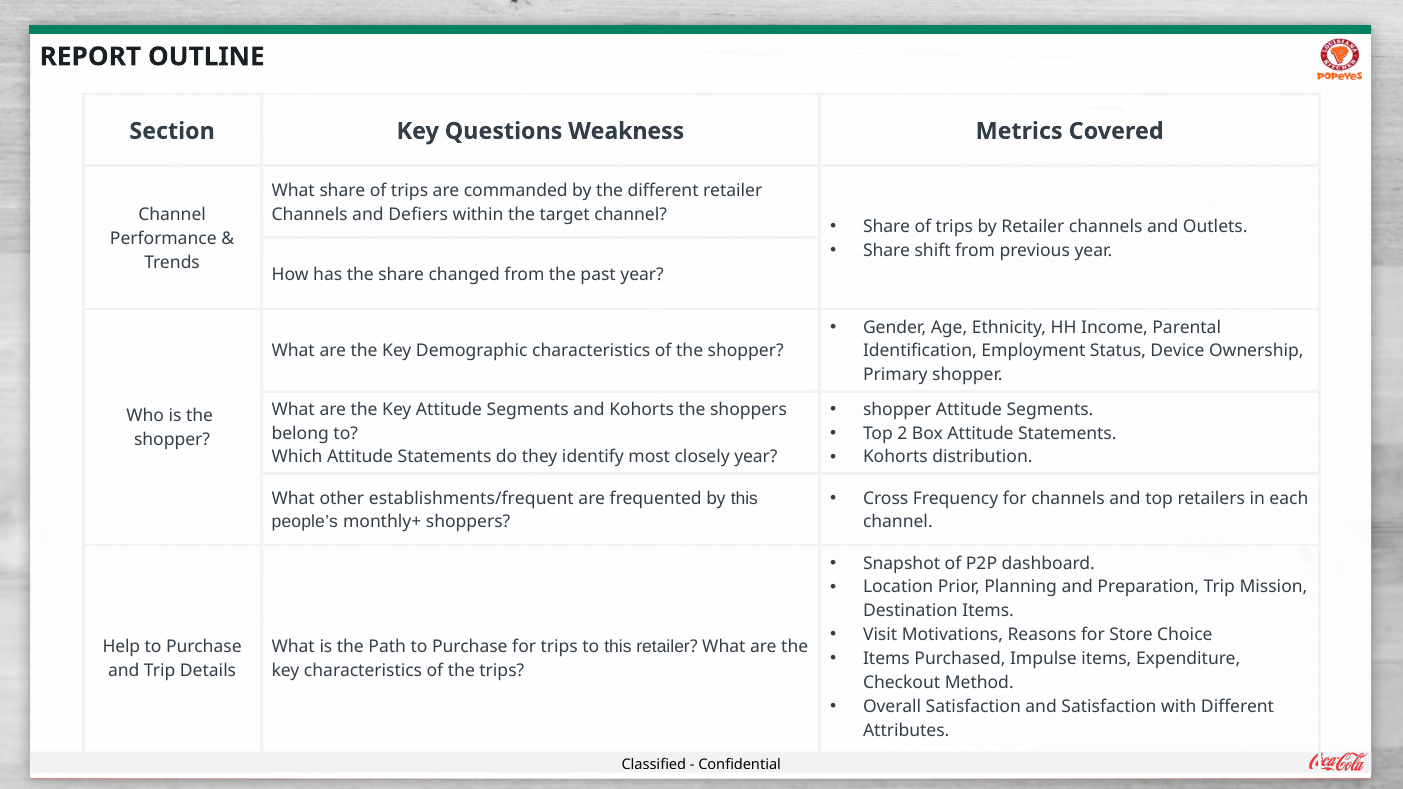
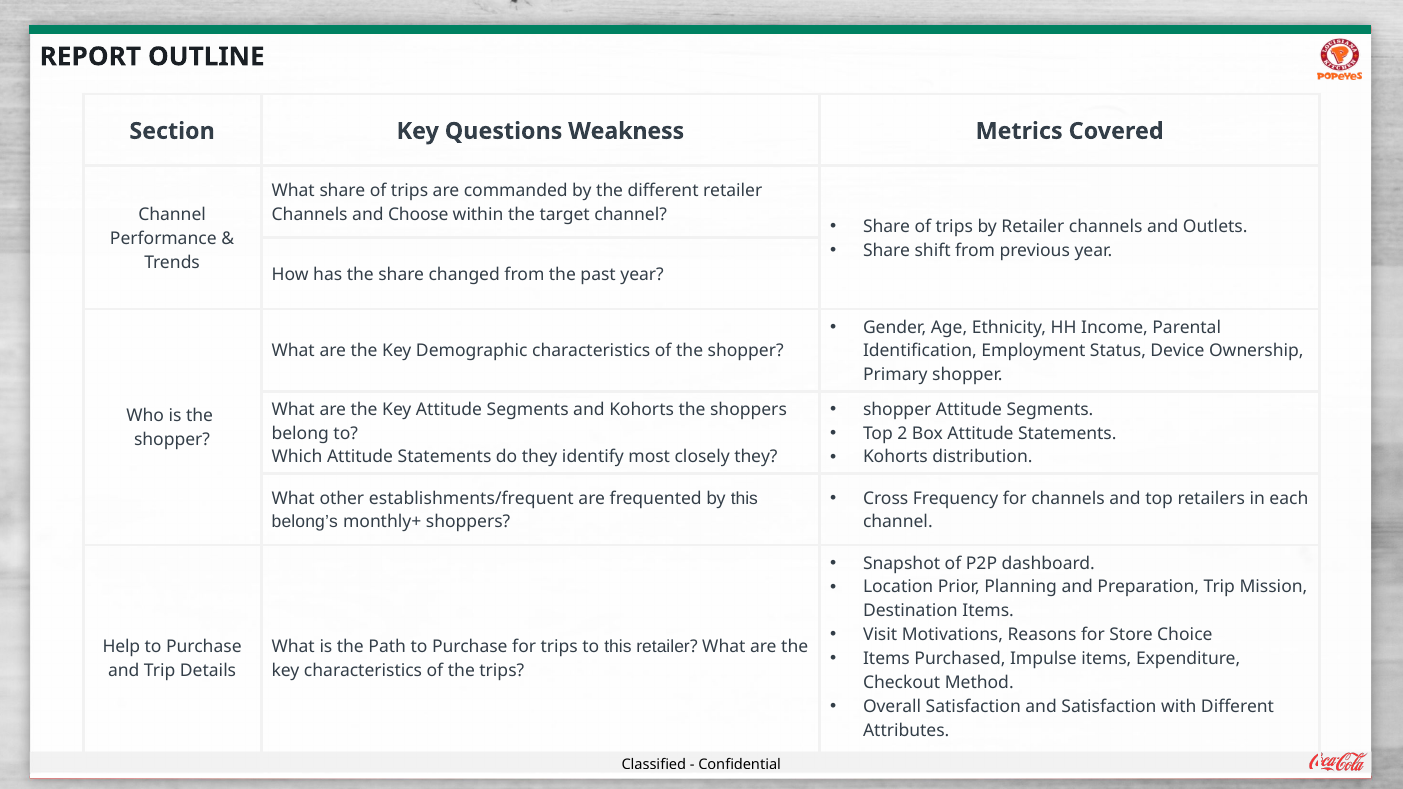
Defiers: Defiers -> Choose
closely year: year -> they
people’s: people’s -> belong’s
